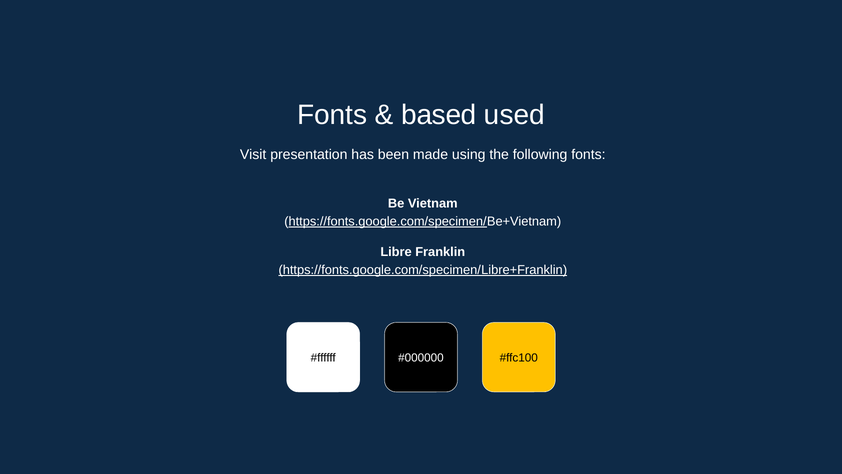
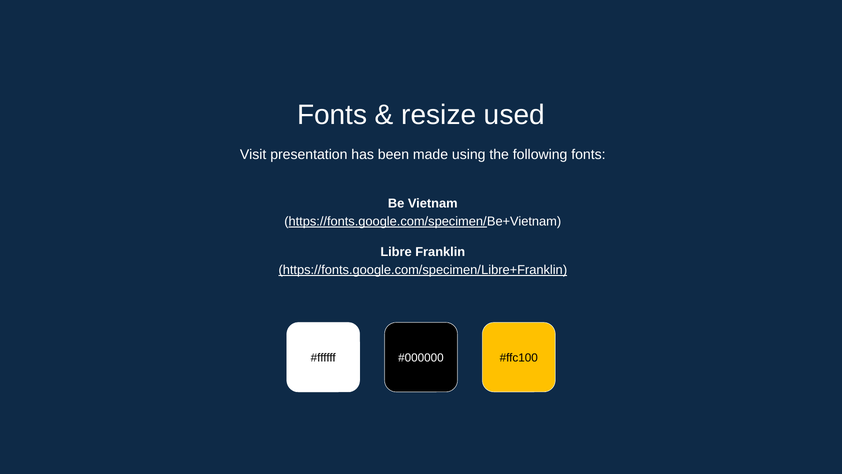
based: based -> resize
